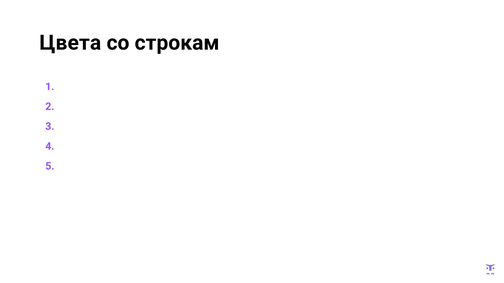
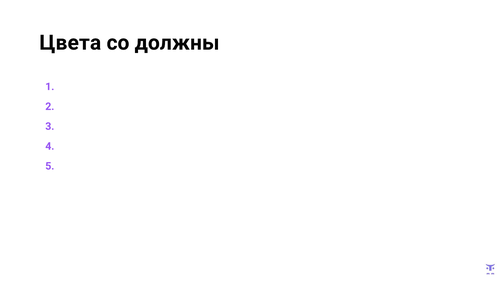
строкам: строкам -> должны
